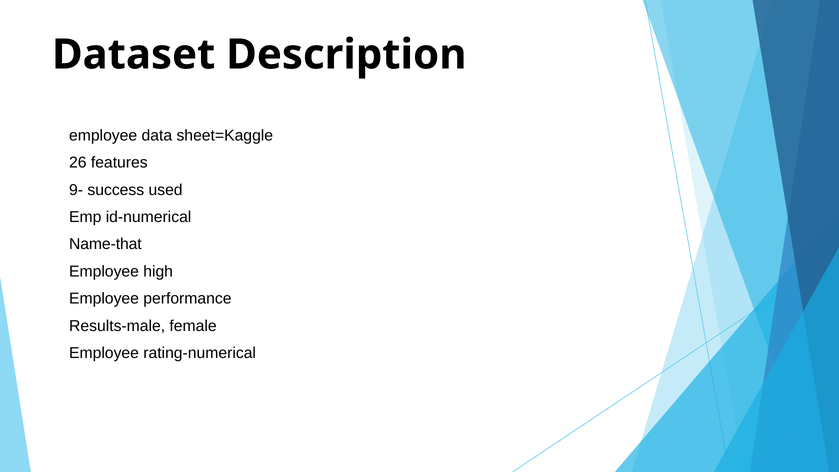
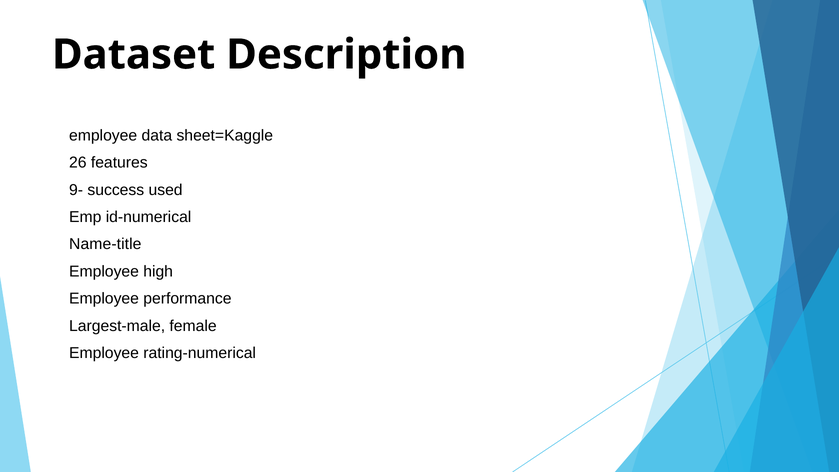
Name-that: Name-that -> Name-title
Results-male: Results-male -> Largest-male
